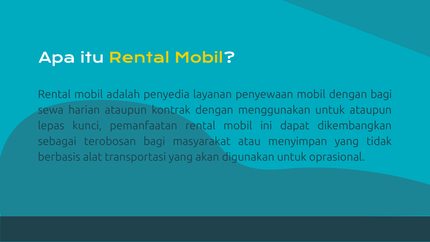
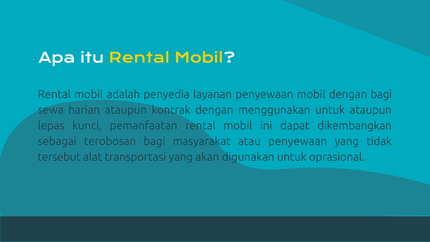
atau menyimpan: menyimpan -> penyewaan
berbasis: berbasis -> tersebut
